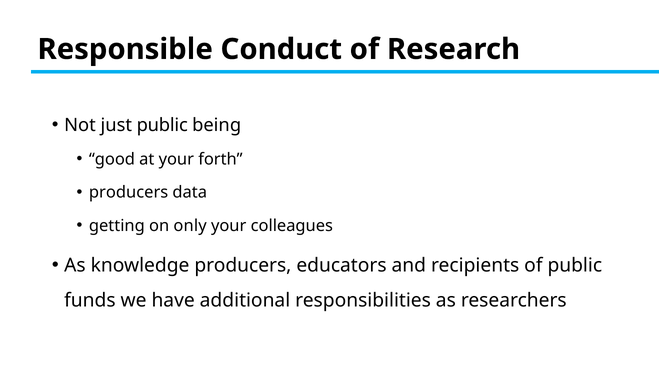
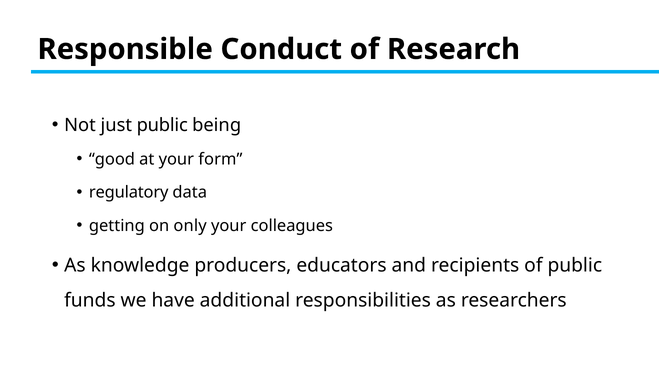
forth: forth -> form
producers at (129, 192): producers -> regulatory
